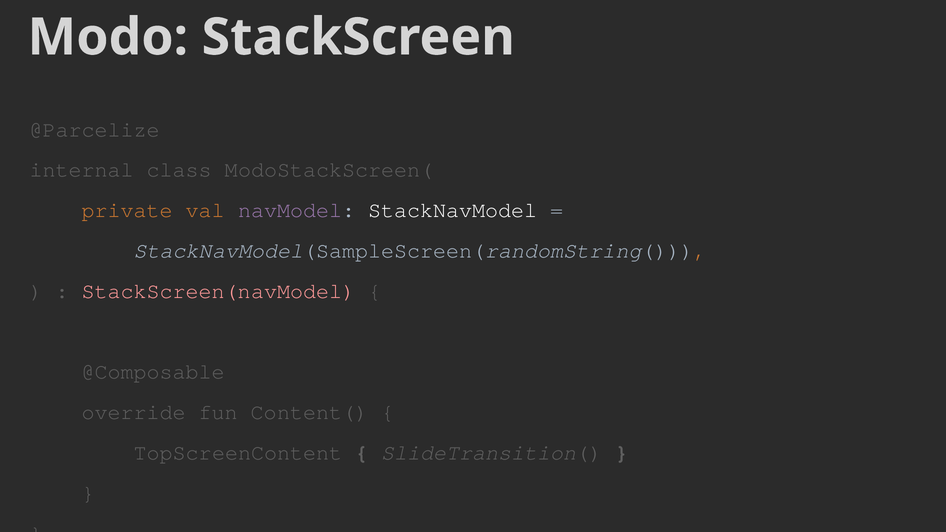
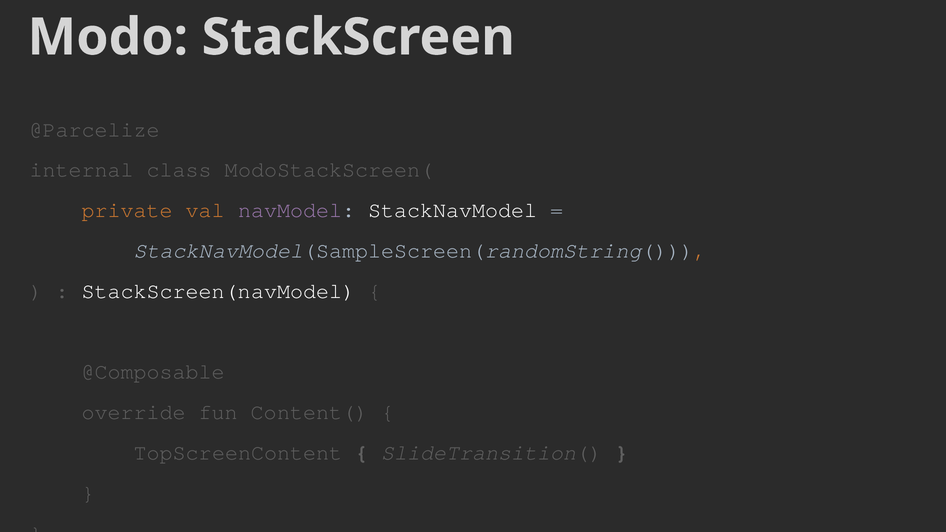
StackScreen(navModel colour: pink -> white
